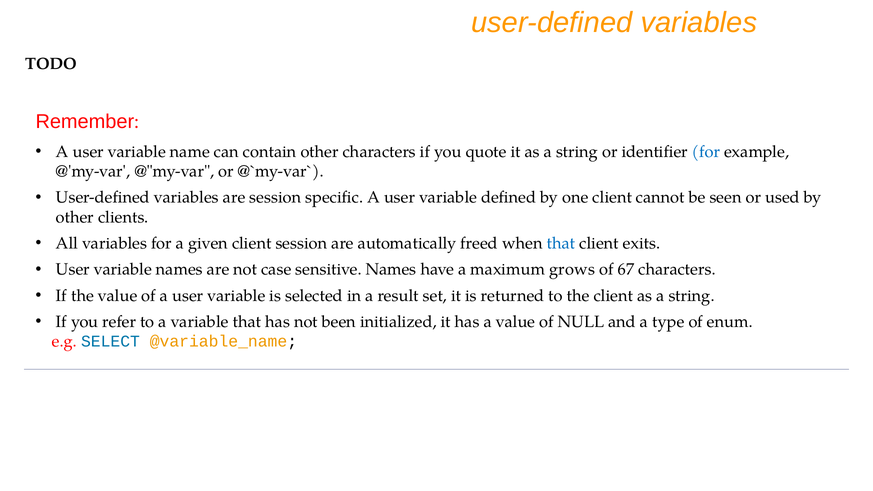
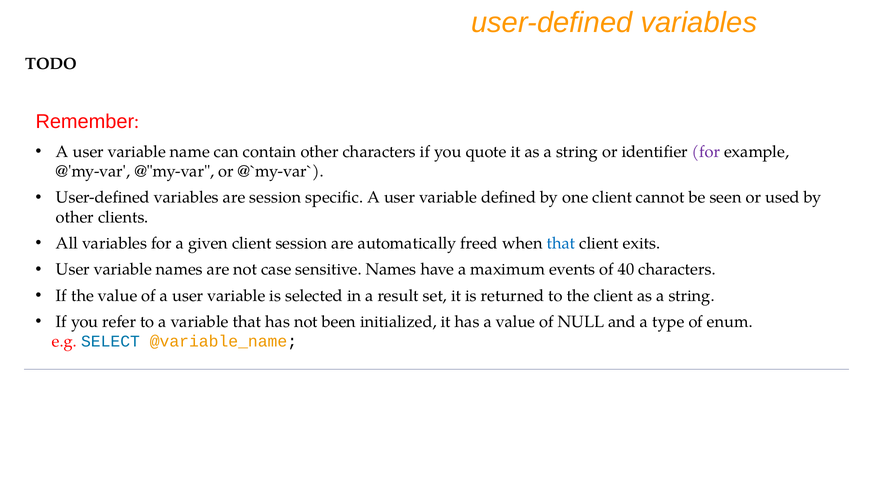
for at (706, 152) colour: blue -> purple
grows: grows -> events
67: 67 -> 40
